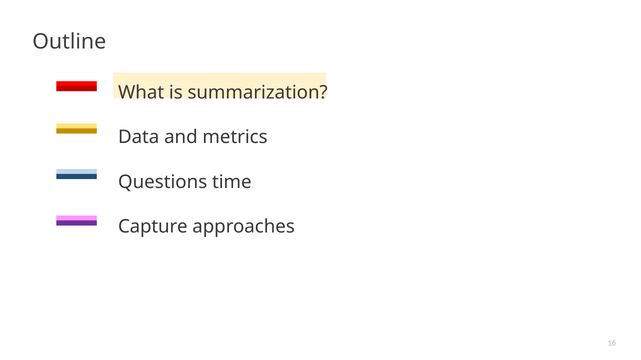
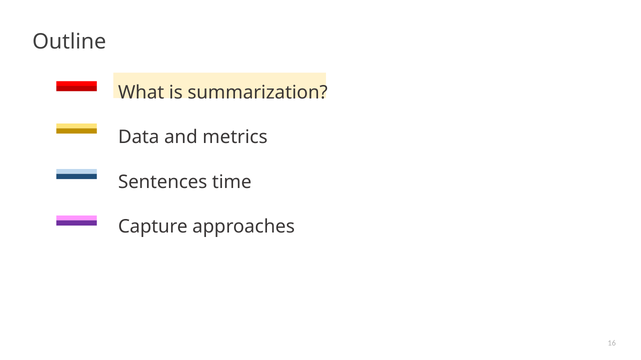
Questions: Questions -> Sentences
